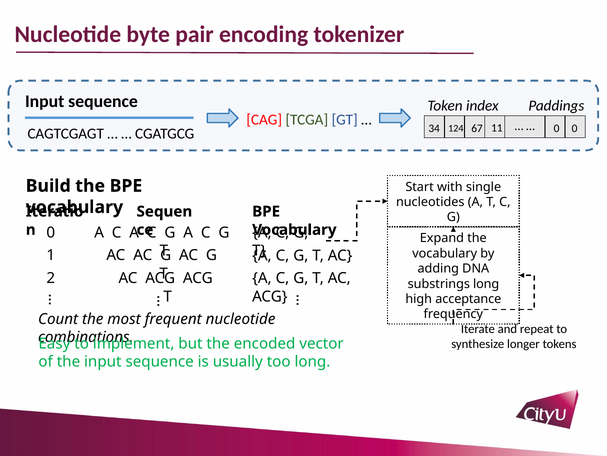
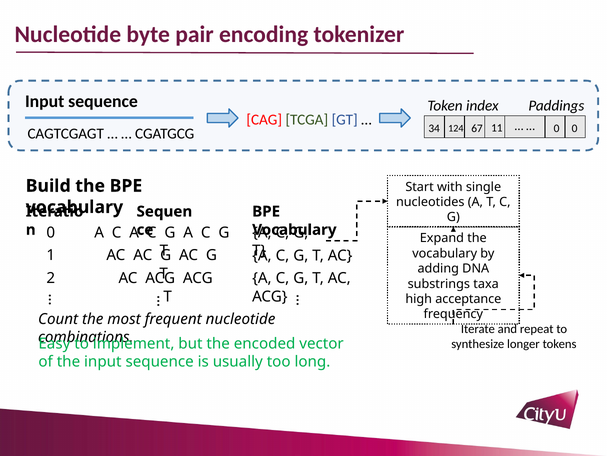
substrings long: long -> taxa
